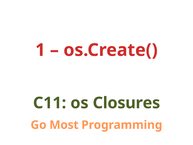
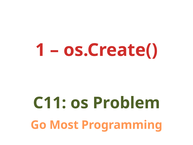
Closures: Closures -> Problem
